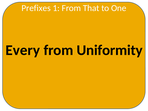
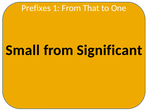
Every: Every -> Small
Uniformity: Uniformity -> Significant
